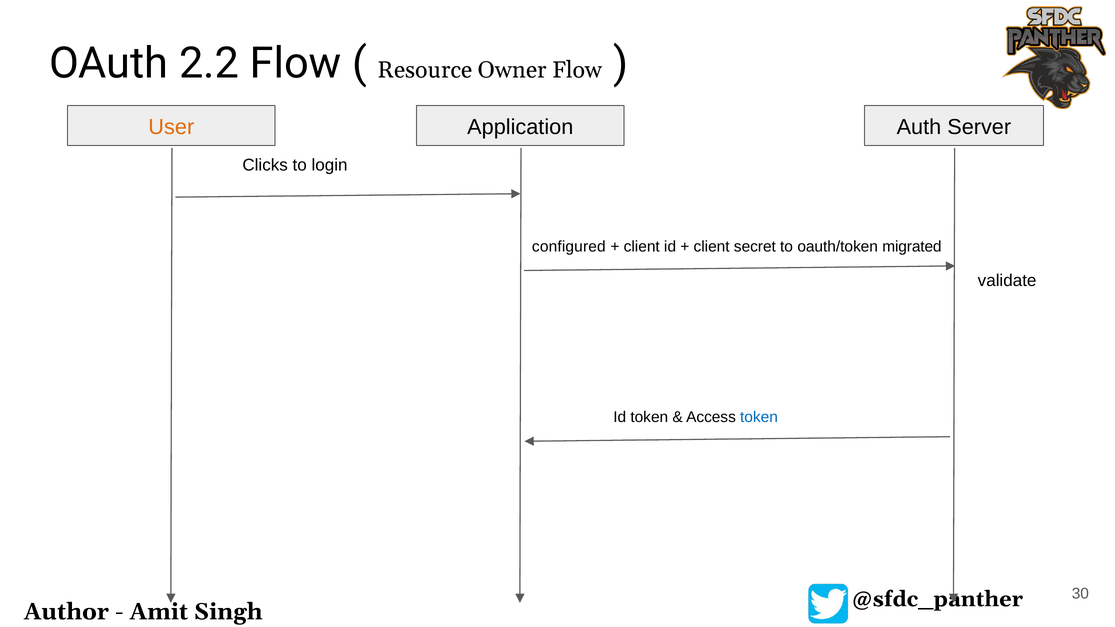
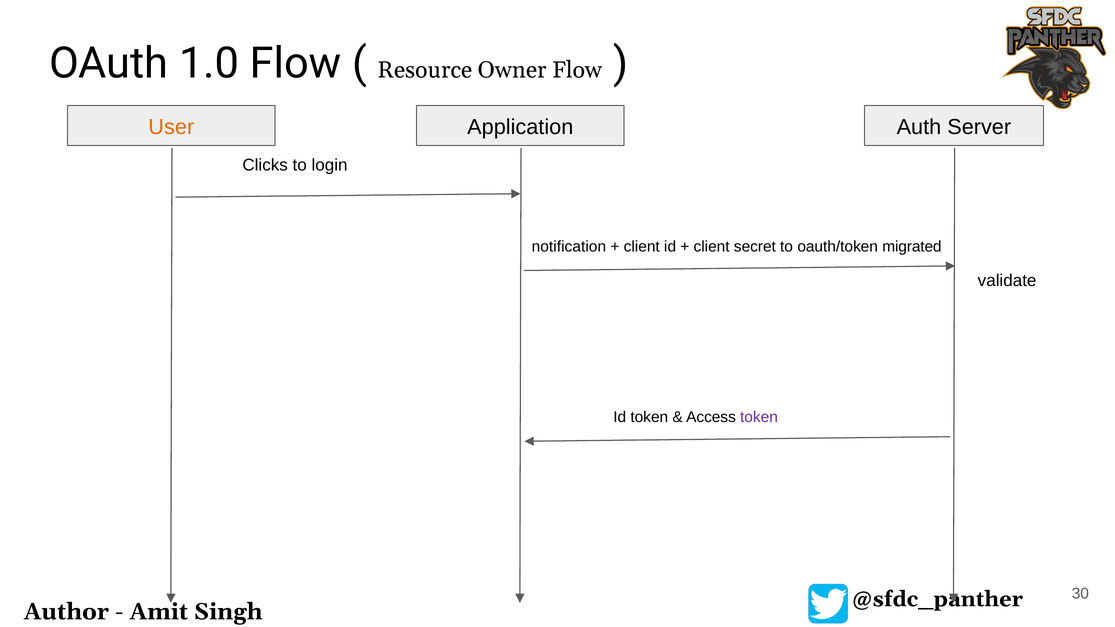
2.2: 2.2 -> 1.0
configured: configured -> notification
token at (759, 417) colour: blue -> purple
